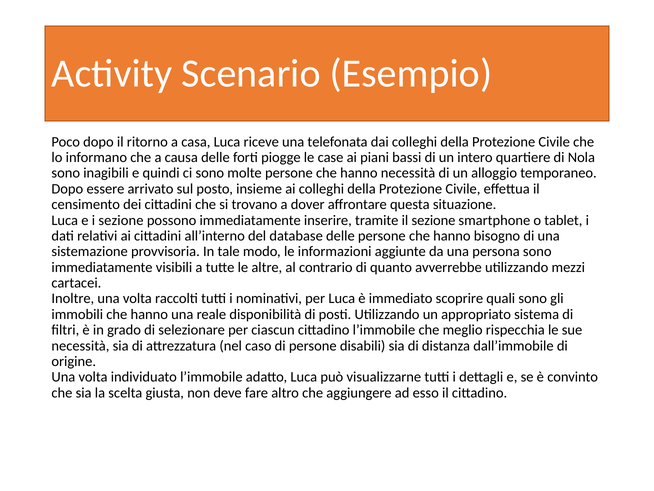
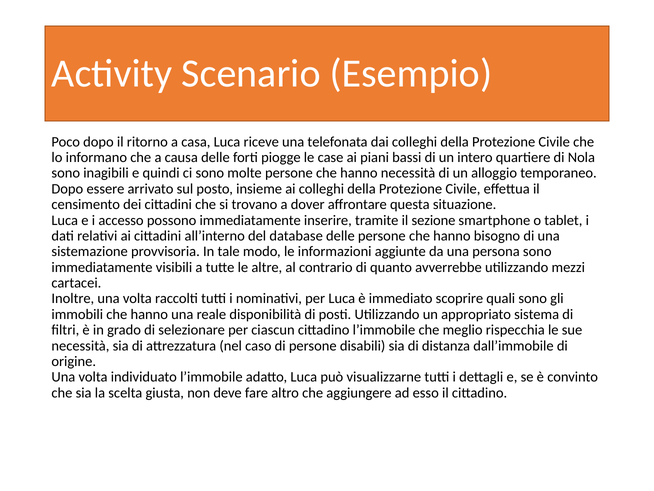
i sezione: sezione -> accesso
